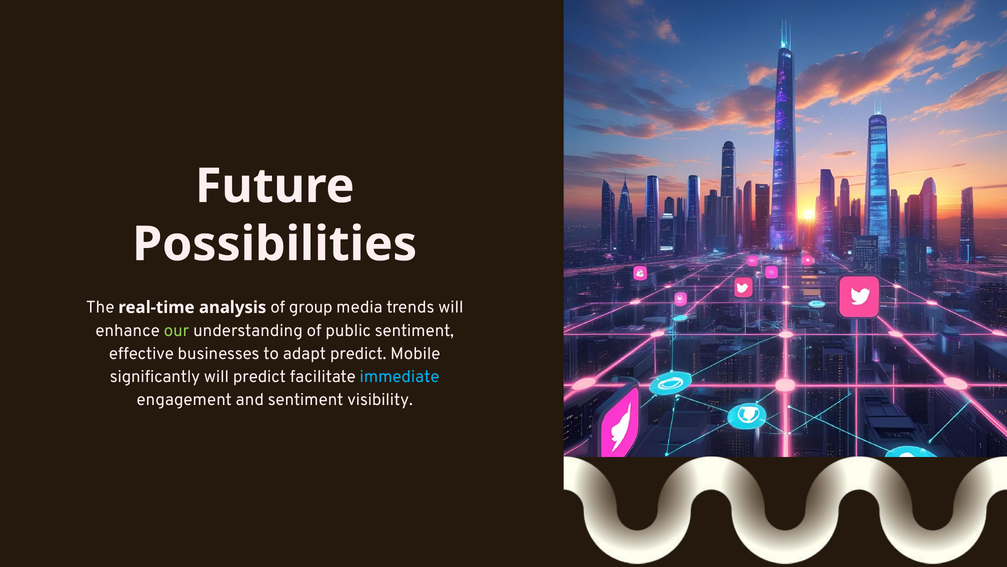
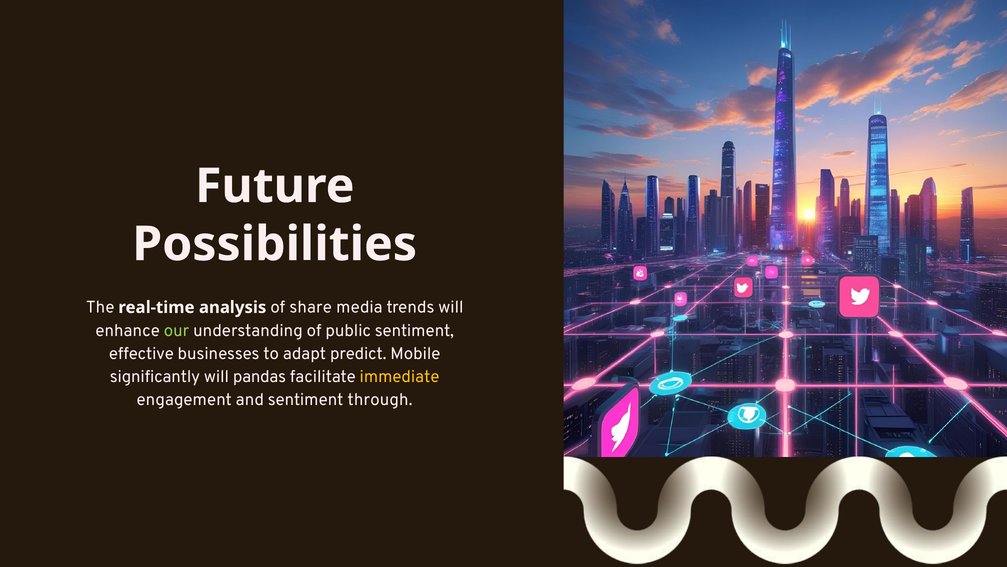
group: group -> share
will predict: predict -> pandas
immediate colour: light blue -> yellow
visibility: visibility -> through
